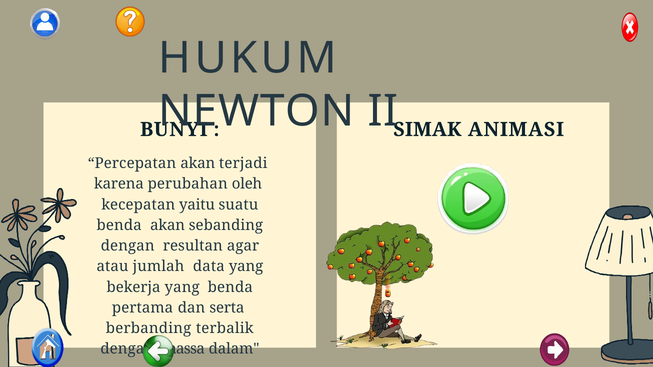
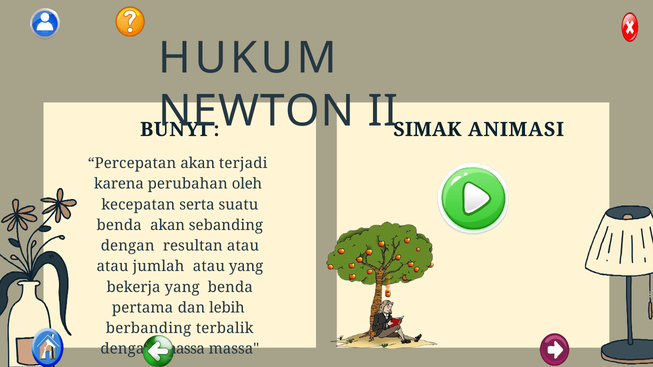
yaitu: yaitu -> serta
resultan agar: agar -> atau
jumlah data: data -> atau
serta: serta -> lebih
dalam at (234, 349): dalam -> massa
